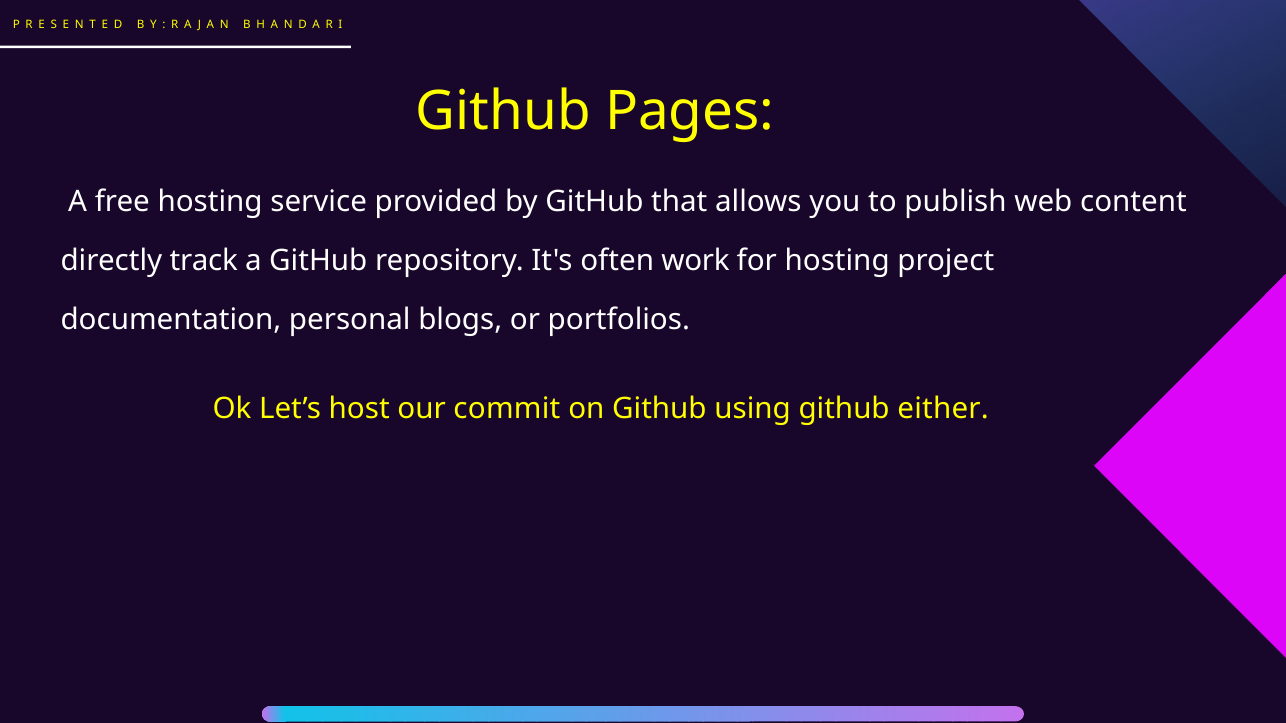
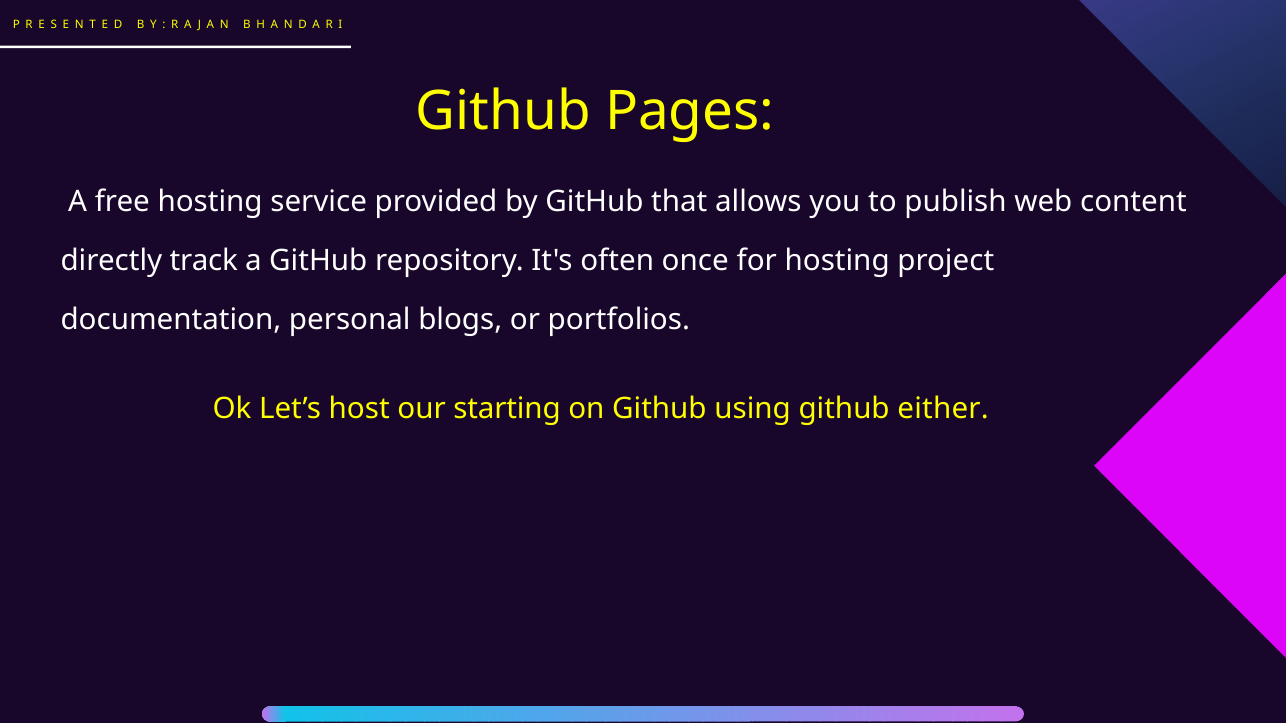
work: work -> once
commit: commit -> starting
